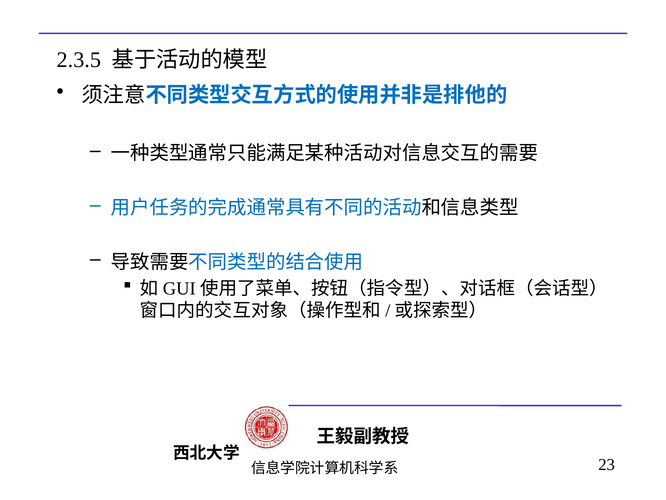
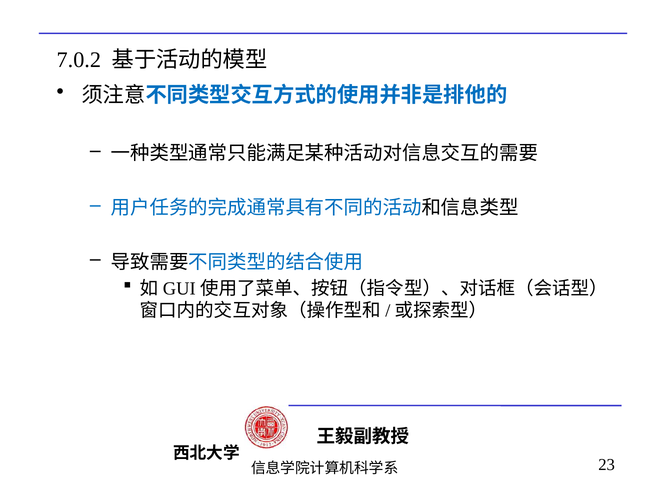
2.3.5: 2.3.5 -> 7.0.2
